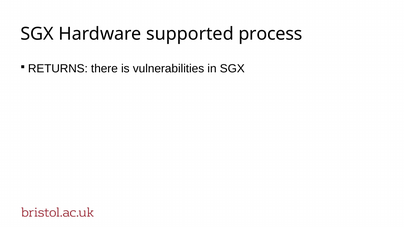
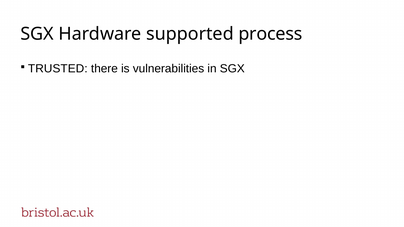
RETURNS: RETURNS -> TRUSTED
